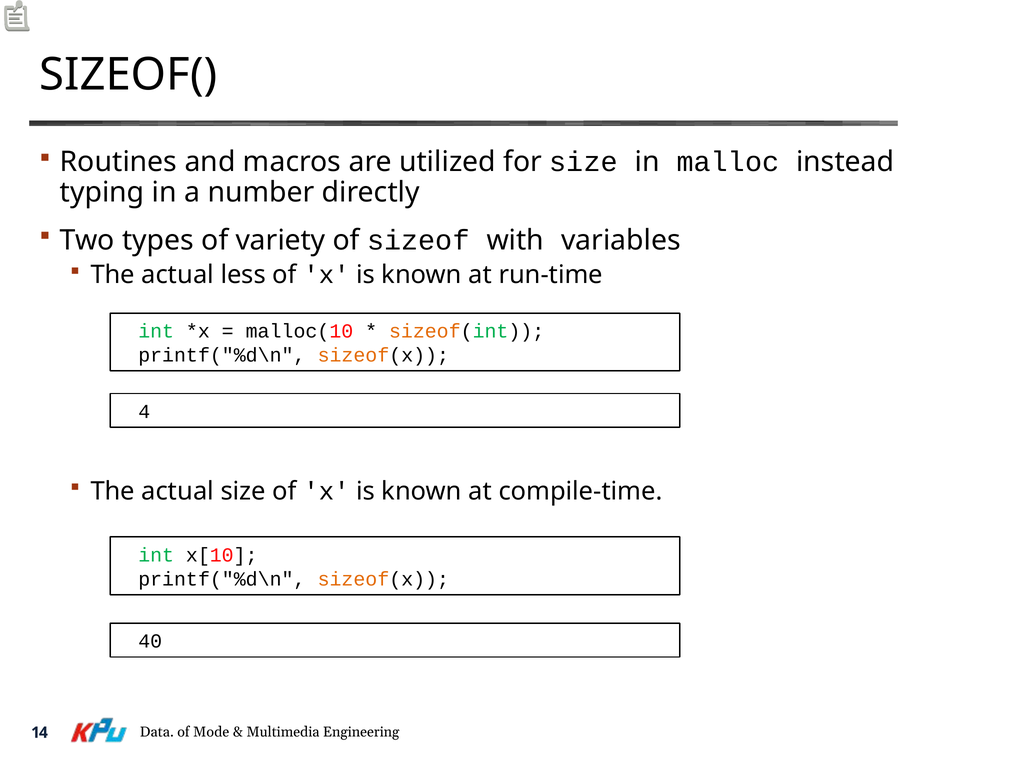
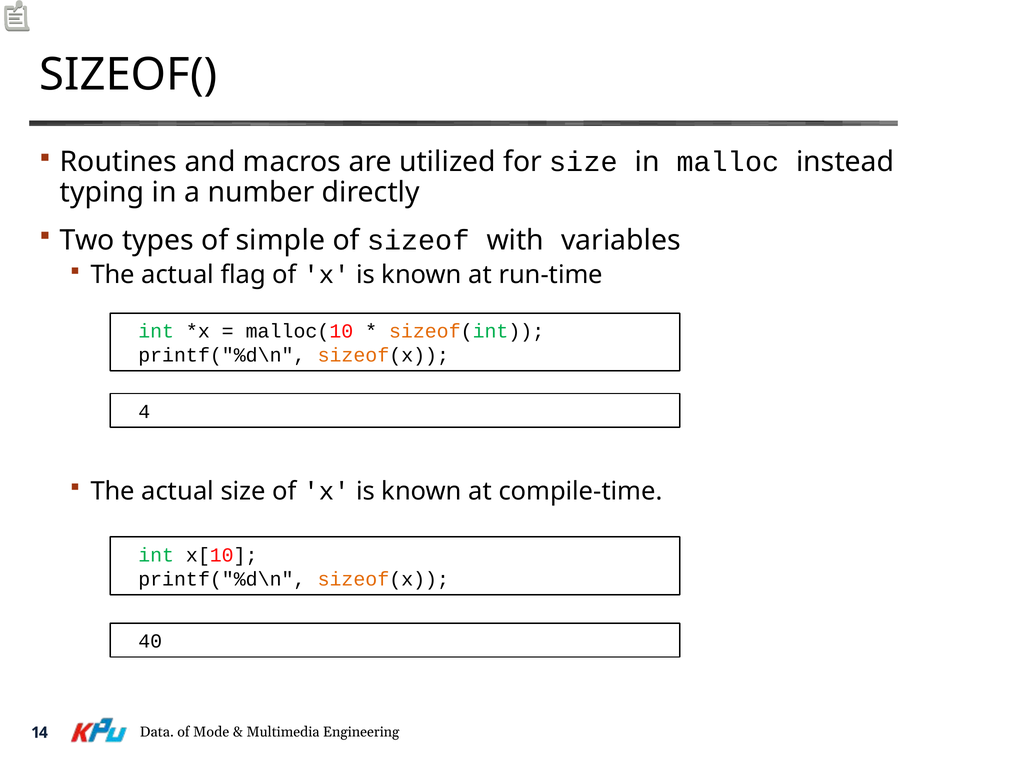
variety: variety -> simple
less: less -> flag
